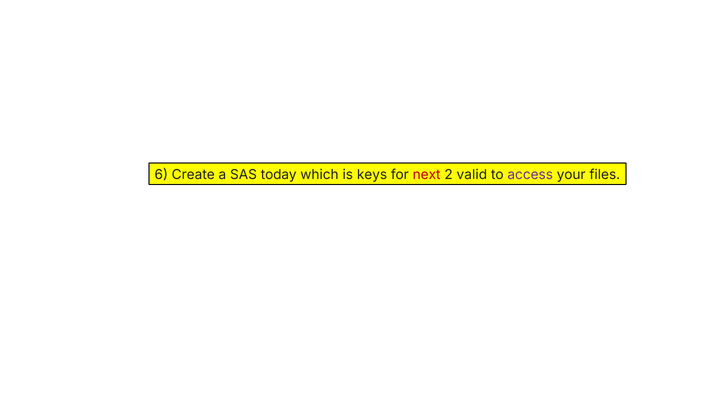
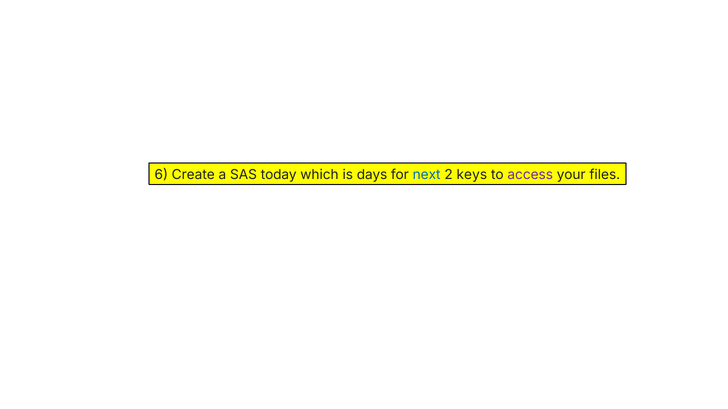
keys: keys -> days
next colour: red -> blue
valid: valid -> keys
